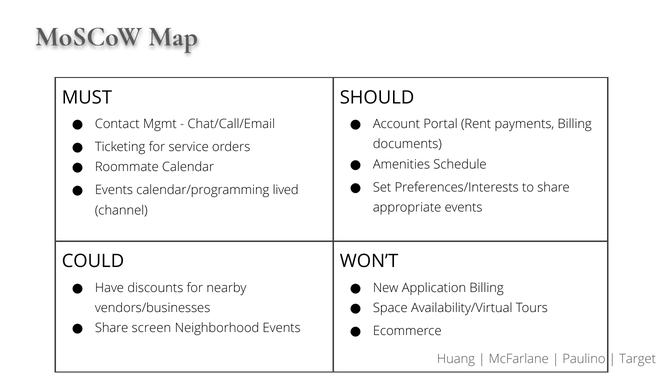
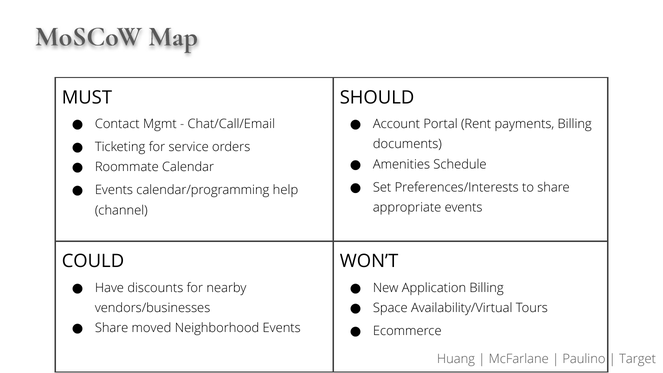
lived: lived -> help
screen: screen -> moved
